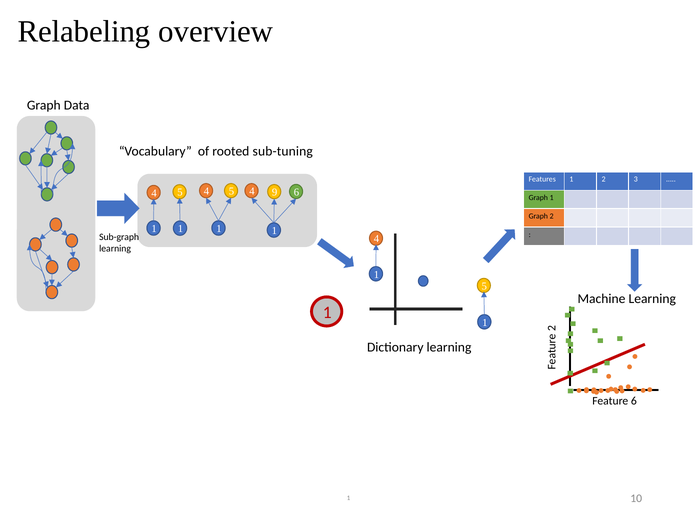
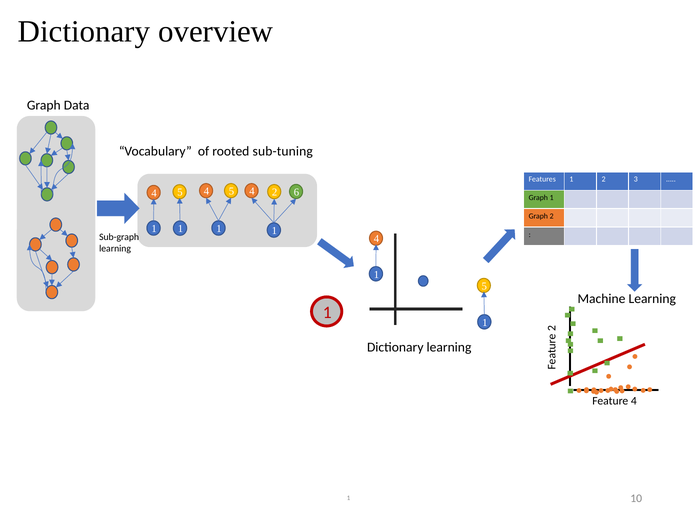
Relabeling at (84, 32): Relabeling -> Dictionary
4 9: 9 -> 2
Feature 6: 6 -> 4
